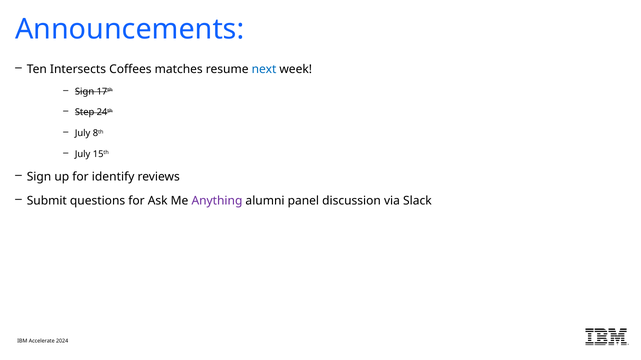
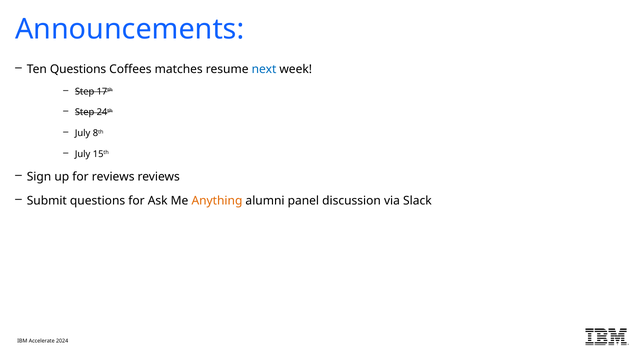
Ten Intersects: Intersects -> Questions
Sign at (85, 92): Sign -> Step
for identify: identify -> reviews
Anything colour: purple -> orange
